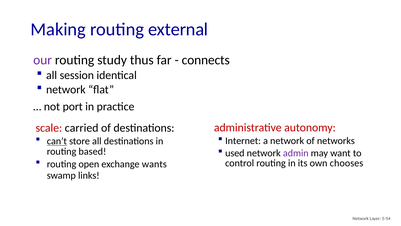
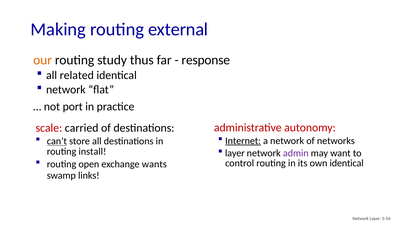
our colour: purple -> orange
connects: connects -> response
session: session -> related
Internet underline: none -> present
based: based -> install
used at (235, 153): used -> layer
own chooses: chooses -> identical
